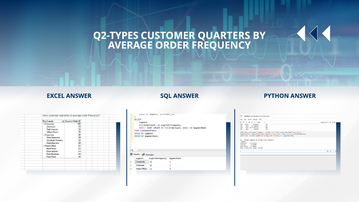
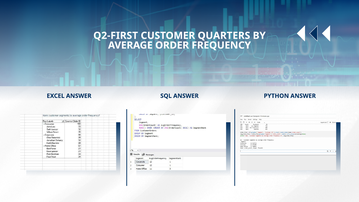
Q2-TYPES: Q2-TYPES -> Q2-FIRST
